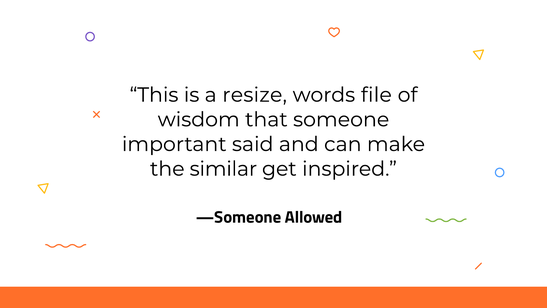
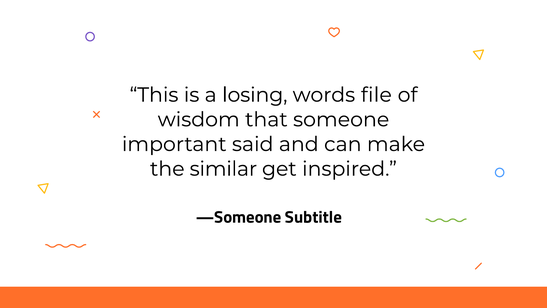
resize: resize -> losing
Allowed: Allowed -> Subtitle
